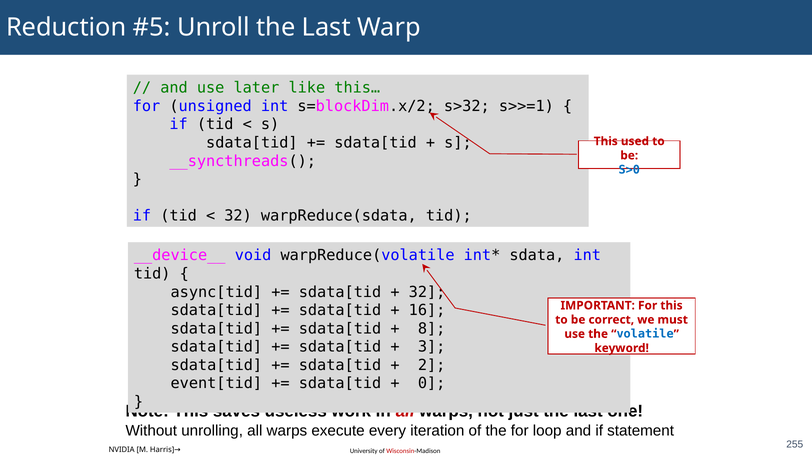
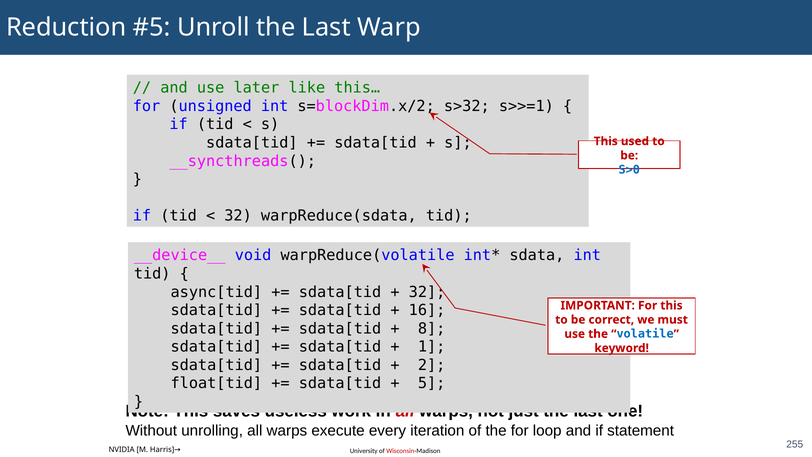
3: 3 -> 1
event[tid: event[tid -> float[tid
0: 0 -> 5
